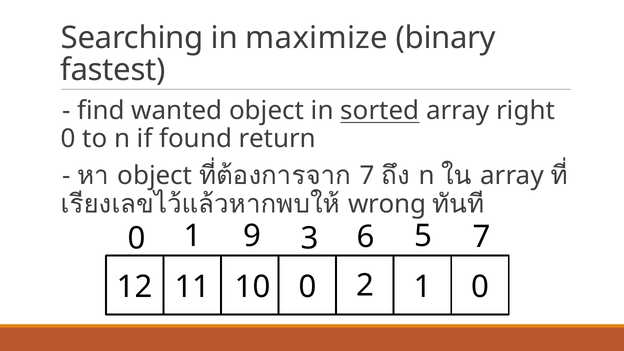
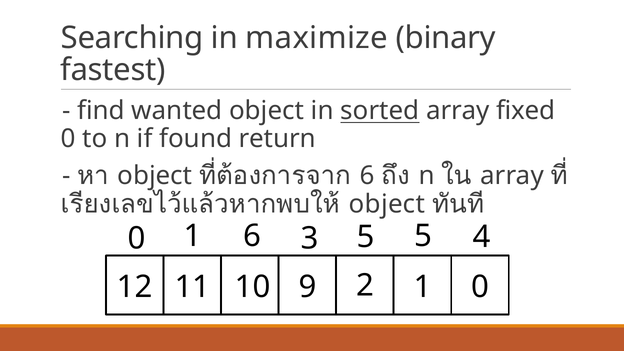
right: right -> fixed
7 at (367, 176): 7 -> 6
wrong at (387, 204): wrong -> object
1 9: 9 -> 6
3 6: 6 -> 5
5 7: 7 -> 4
10 0: 0 -> 9
